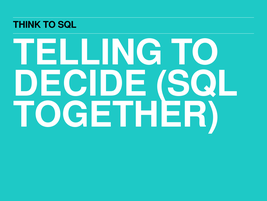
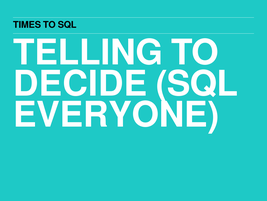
THINK: THINK -> TIMES
TOGETHER: TOGETHER -> EVERYONE
